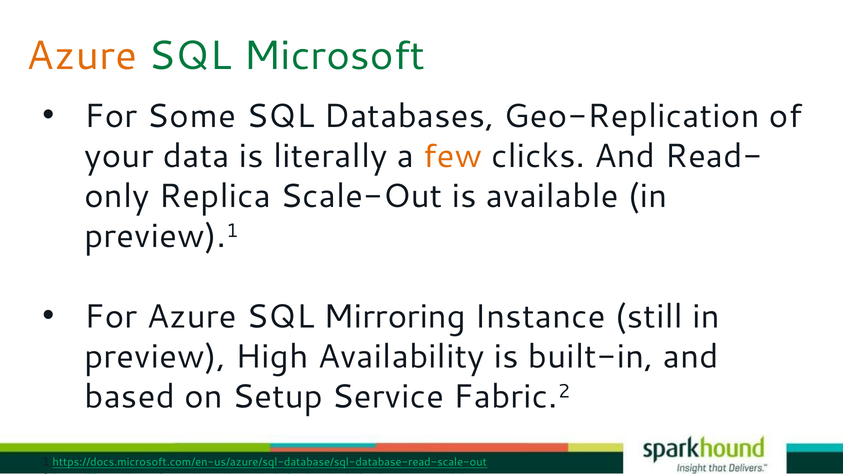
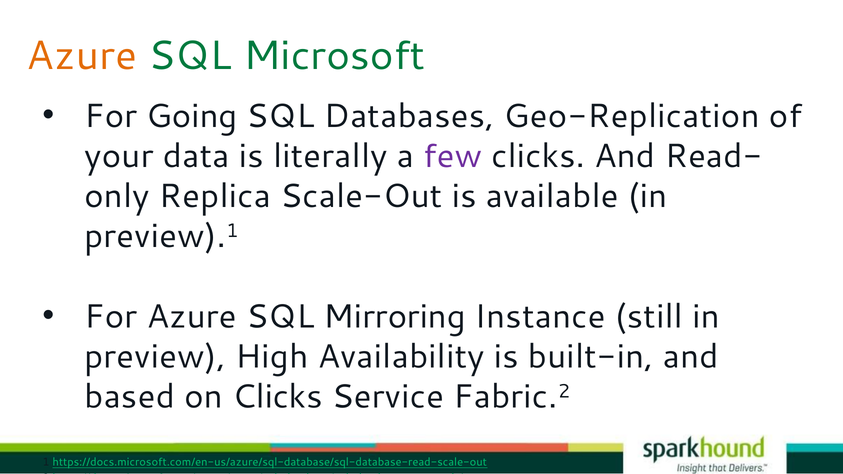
Some: Some -> Going
few colour: orange -> purple
on Setup: Setup -> Clicks
